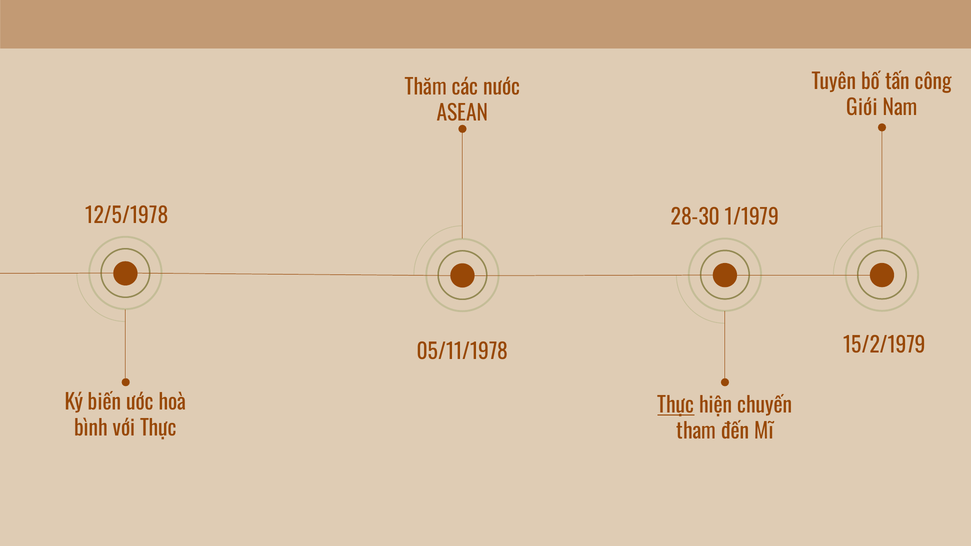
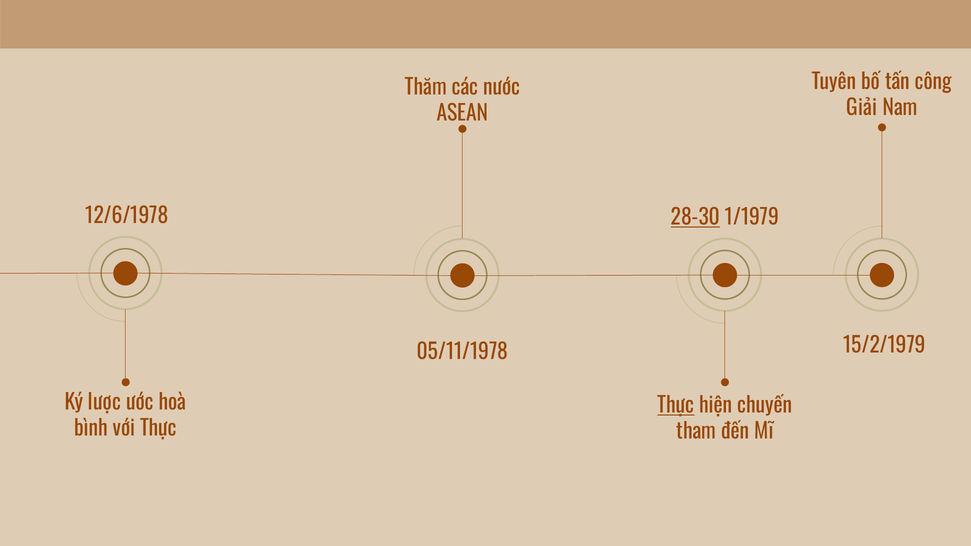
Giới: Giới -> Giải
12/5/1978: 12/5/1978 -> 12/6/1978
28-30 underline: none -> present
biến: biến -> lược
